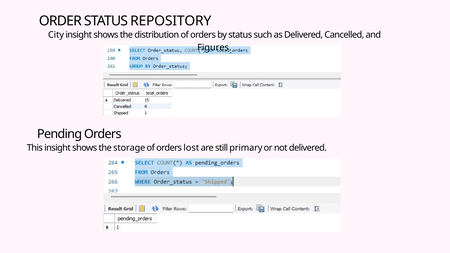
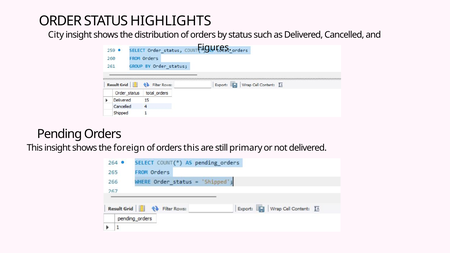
REPOSITORY: REPOSITORY -> HIGHLIGHTS
storage: storage -> foreign
orders lost: lost -> this
